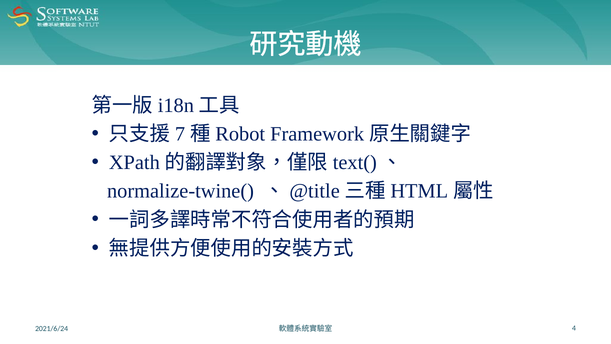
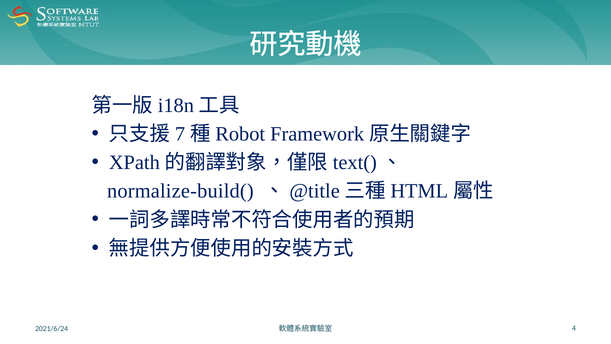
normalize-twine(: normalize-twine( -> normalize-build(
